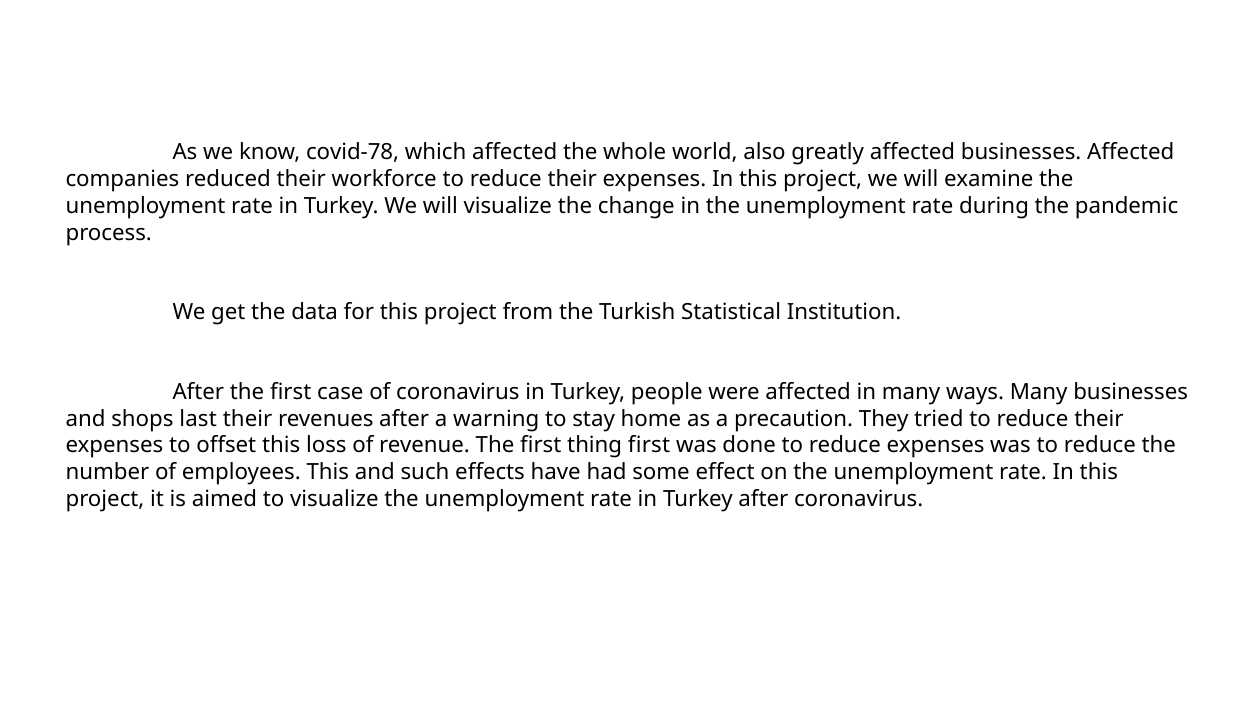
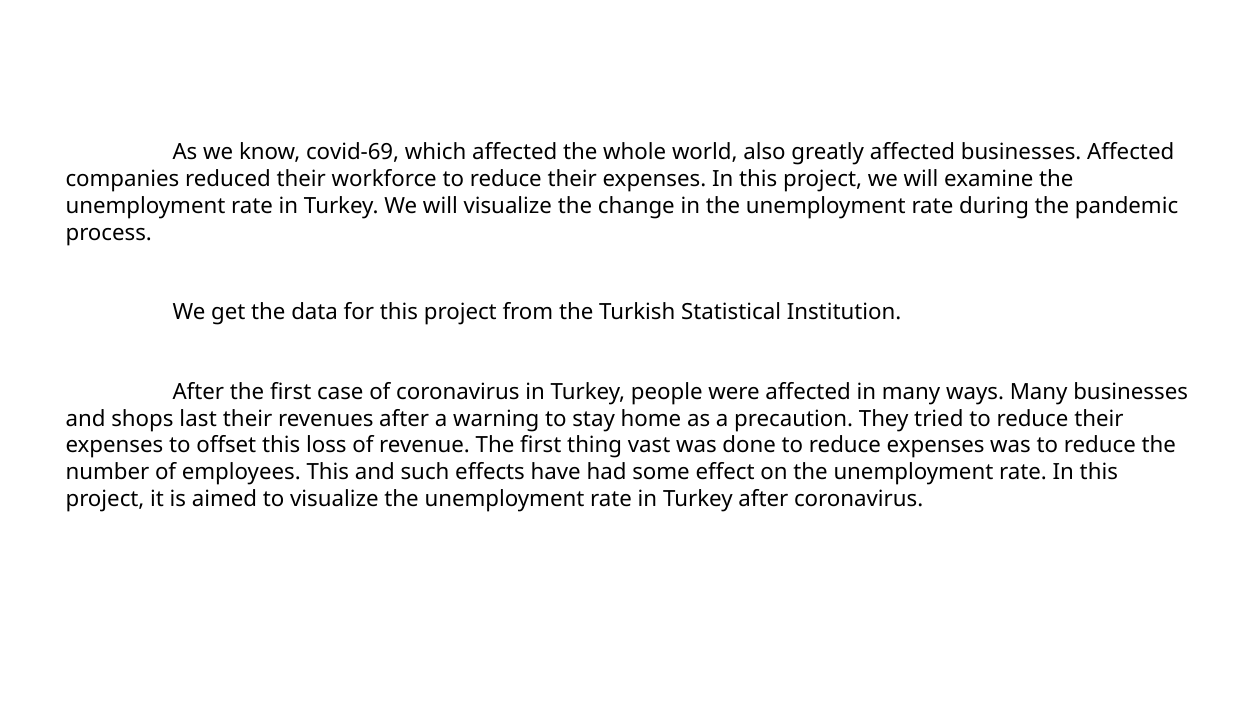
covid-78: covid-78 -> covid-69
thing first: first -> vast
